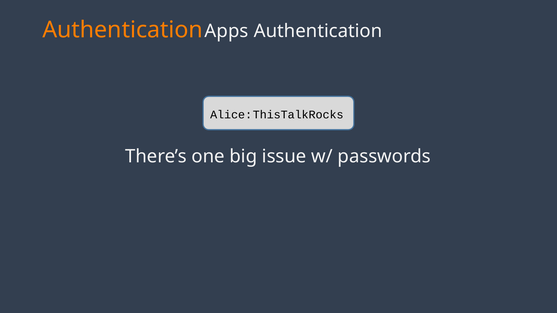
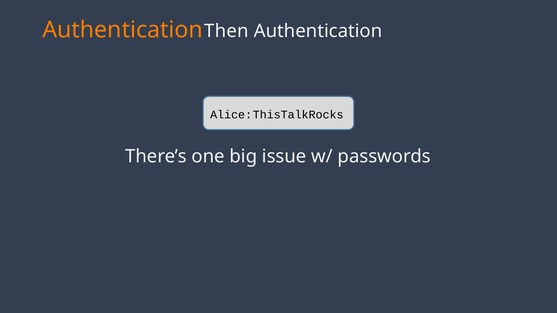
Apps: Apps -> Then
